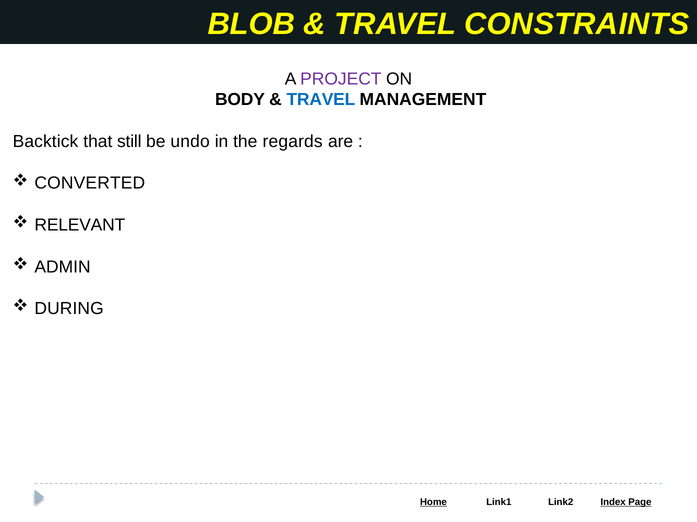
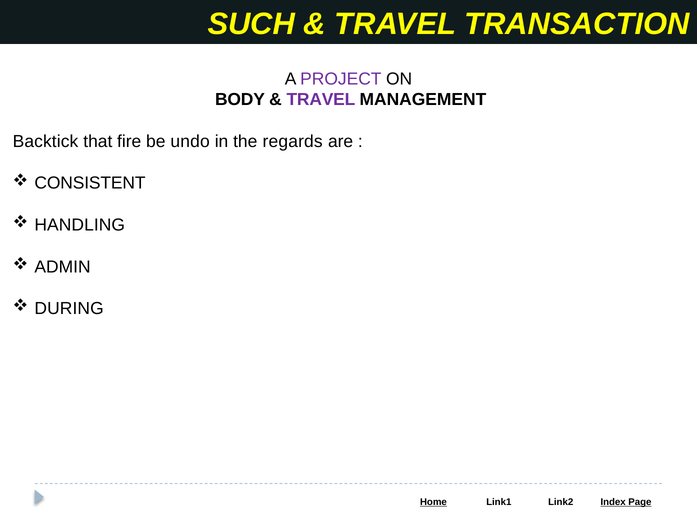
BLOB: BLOB -> SUCH
CONSTRAINTS: CONSTRAINTS -> TRANSACTION
TRAVEL at (321, 100) colour: blue -> purple
still: still -> fire
CONVERTED: CONVERTED -> CONSISTENT
RELEVANT: RELEVANT -> HANDLING
